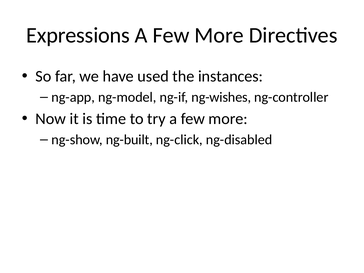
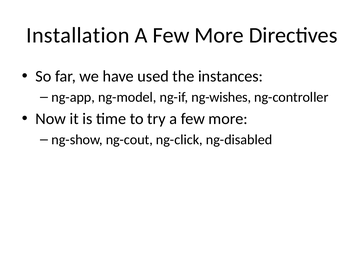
Expressions: Expressions -> Installation
ng-built: ng-built -> ng-cout
